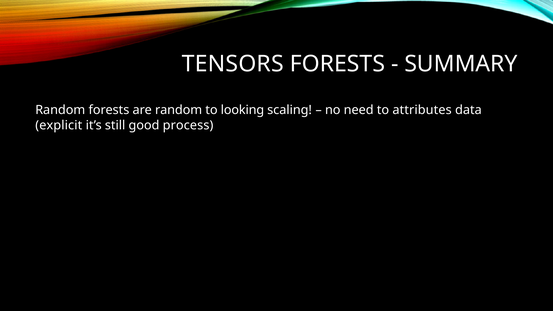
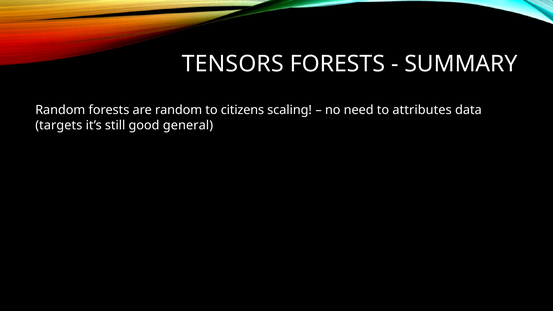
looking: looking -> citizens
explicit: explicit -> targets
process: process -> general
